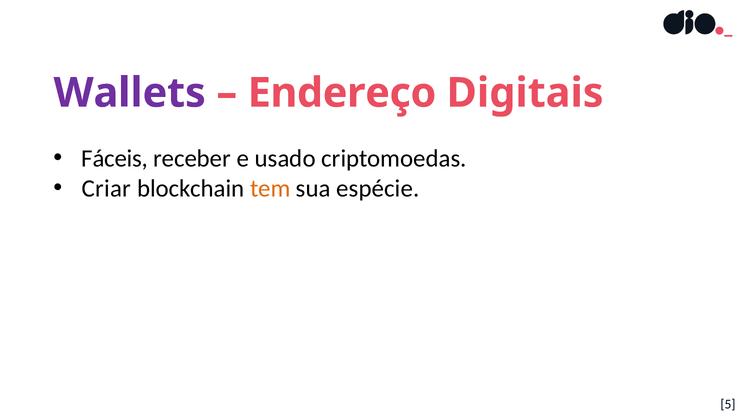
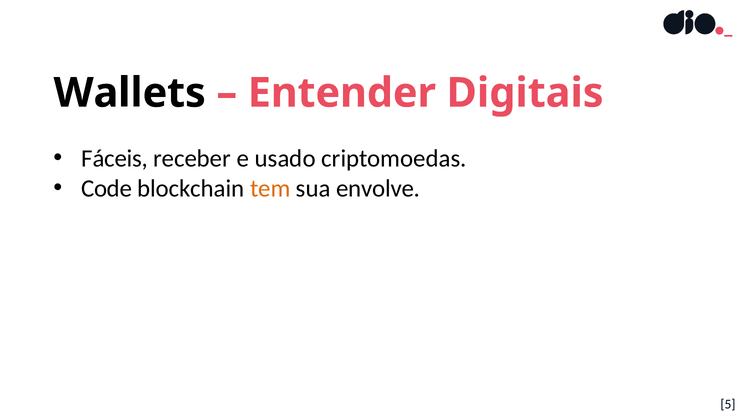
Wallets colour: purple -> black
Endereço: Endereço -> Entender
Criar: Criar -> Code
espécie: espécie -> envolve
